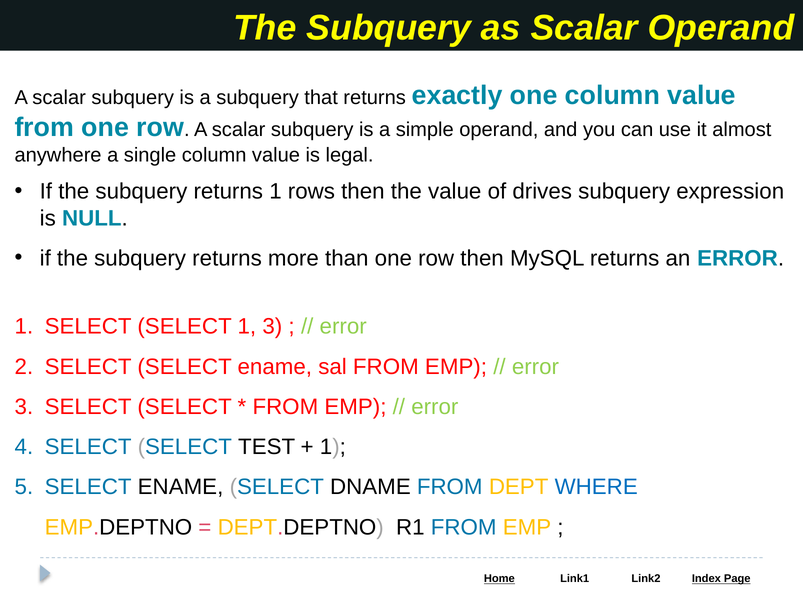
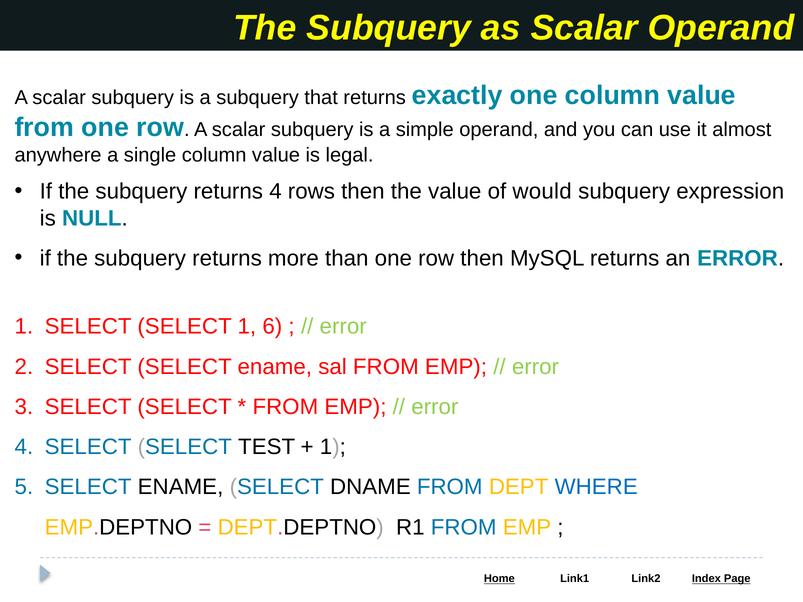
returns 1: 1 -> 4
drives: drives -> would
1 3: 3 -> 6
